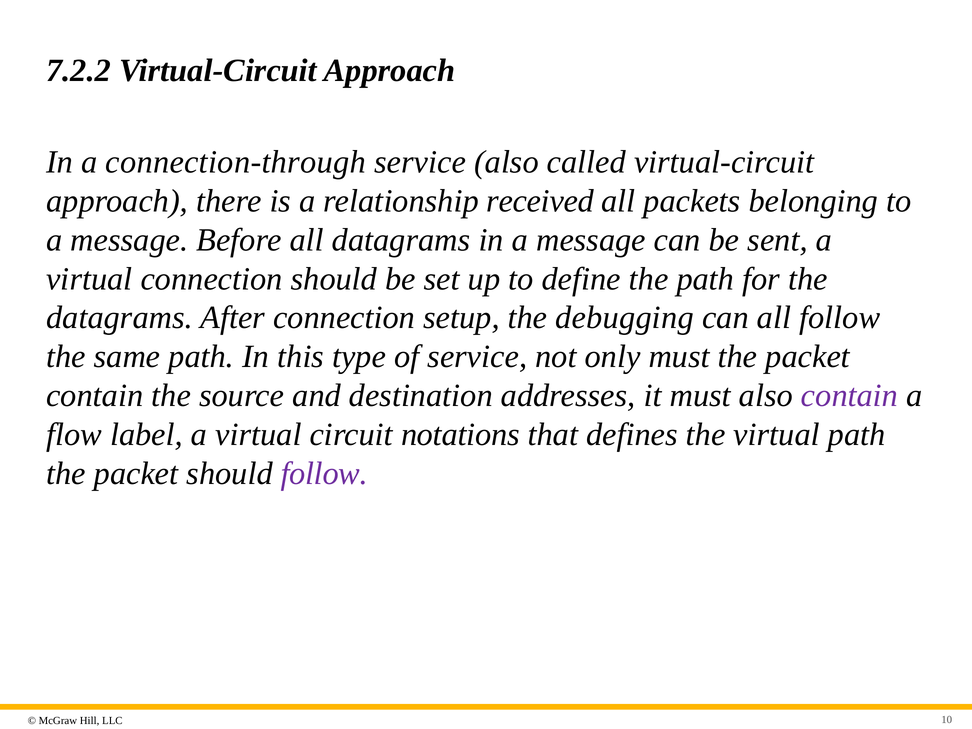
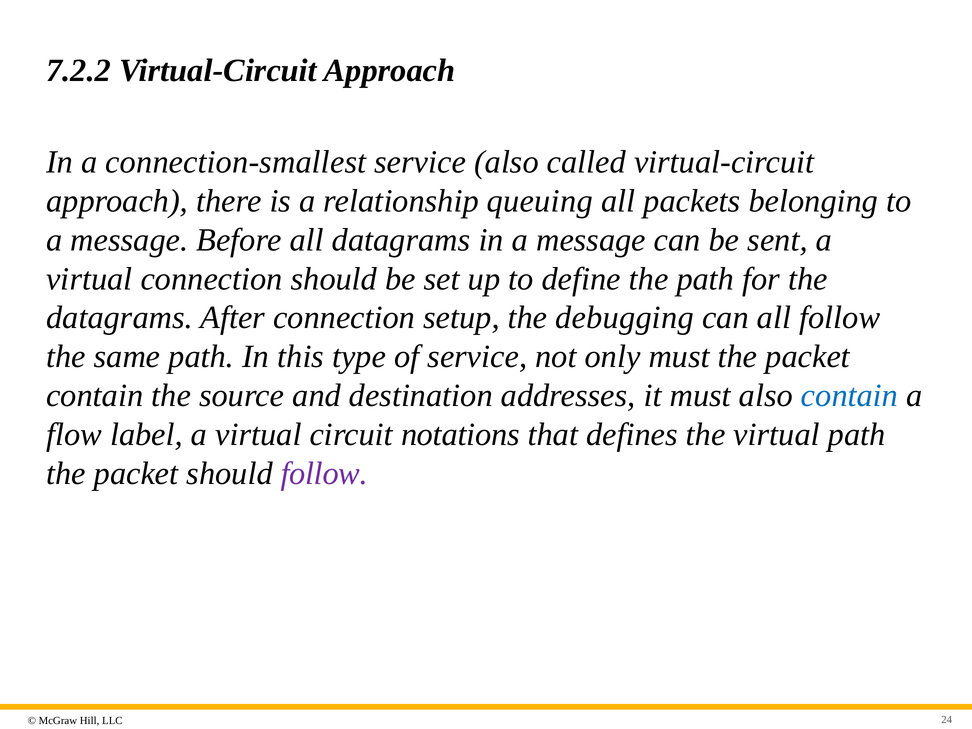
connection-through: connection-through -> connection-smallest
received: received -> queuing
contain at (850, 396) colour: purple -> blue
10: 10 -> 24
